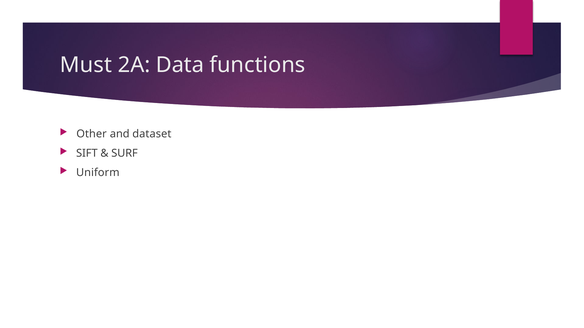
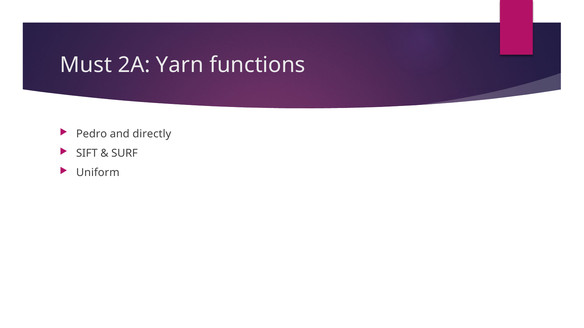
Data: Data -> Yarn
Other: Other -> Pedro
dataset: dataset -> directly
